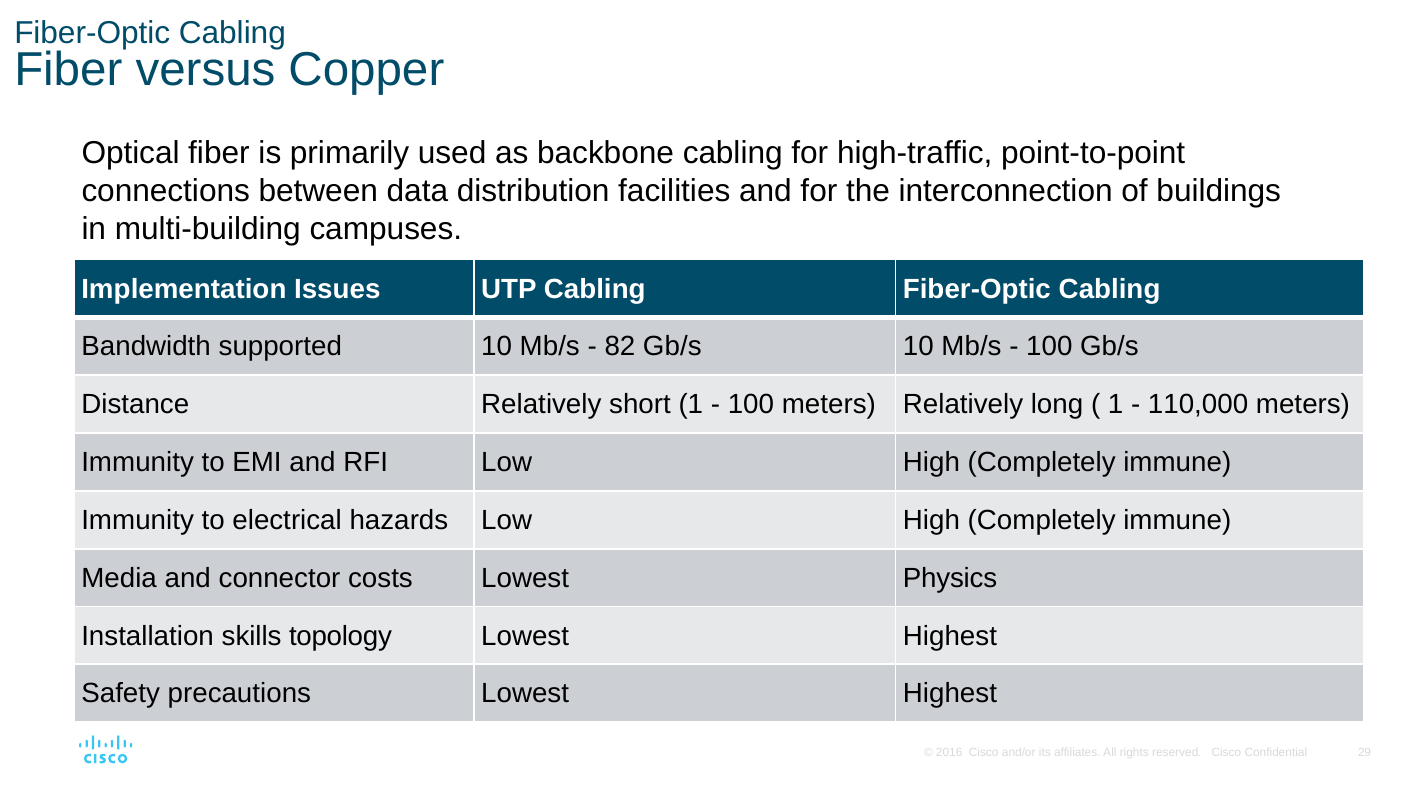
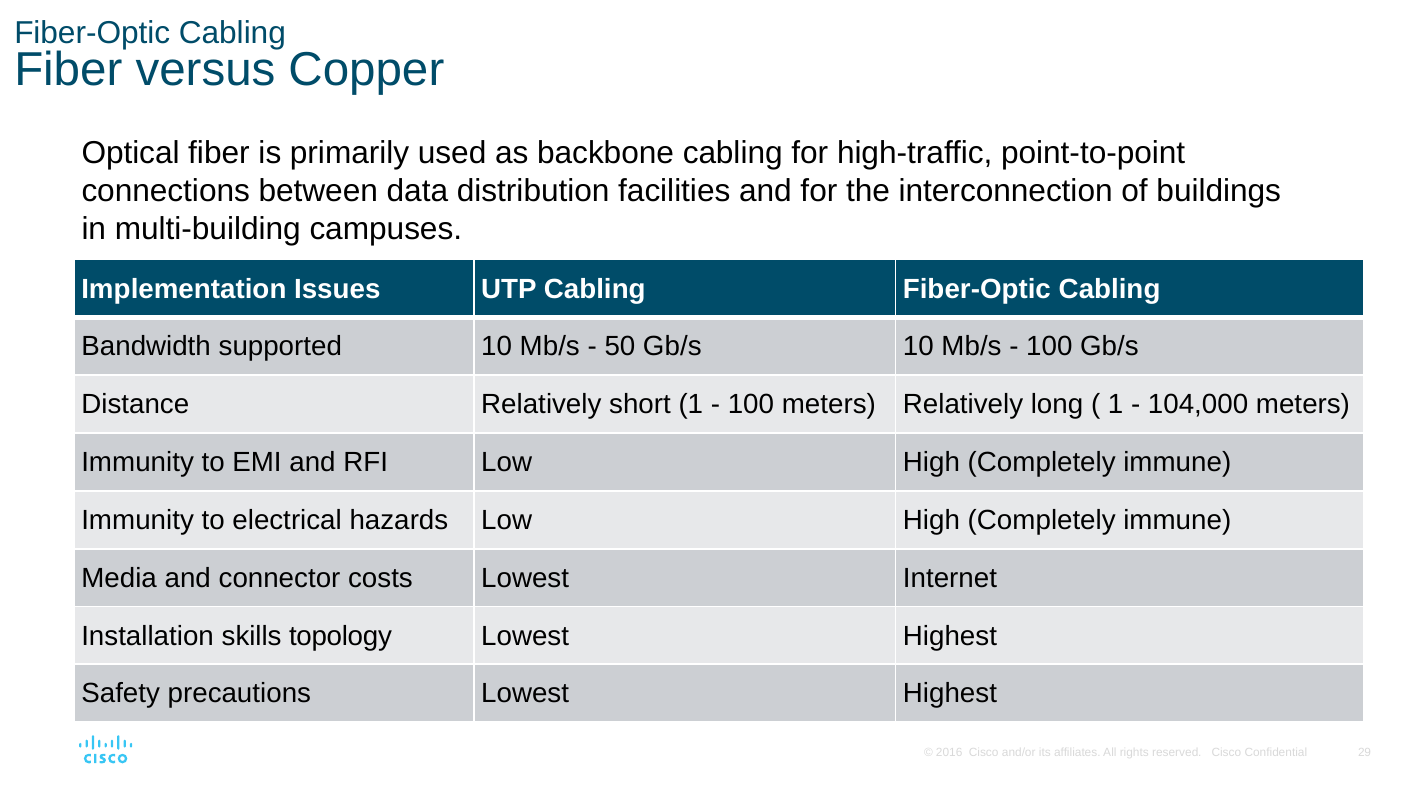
82: 82 -> 50
110,000: 110,000 -> 104,000
Physics: Physics -> Internet
